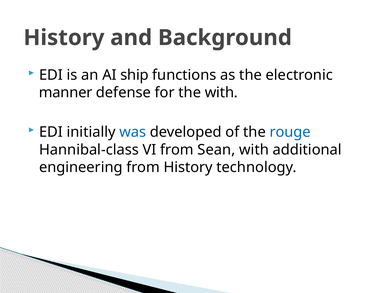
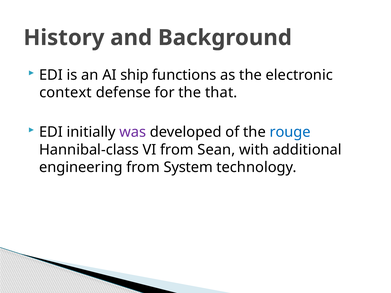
manner: manner -> context
the with: with -> that
was colour: blue -> purple
from History: History -> System
